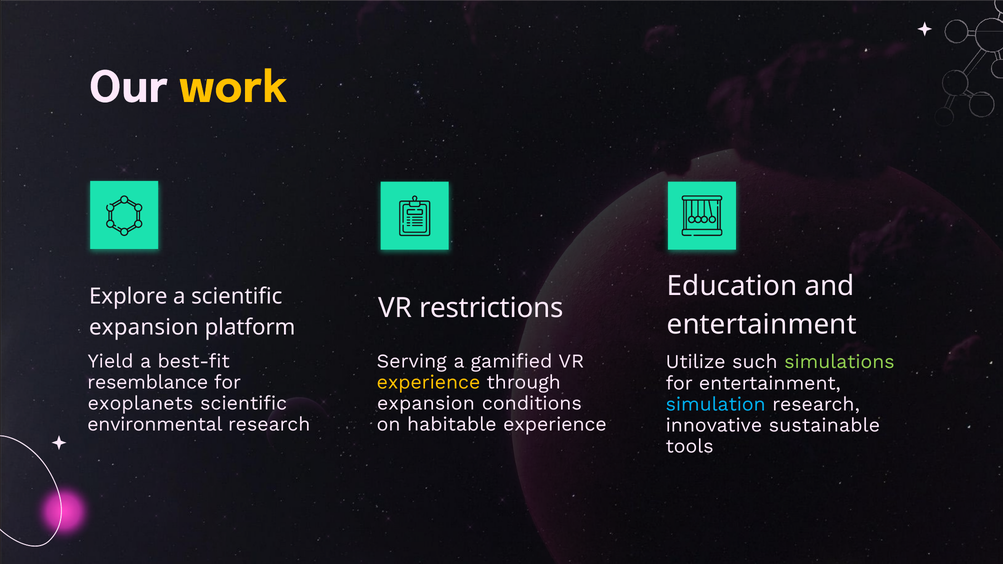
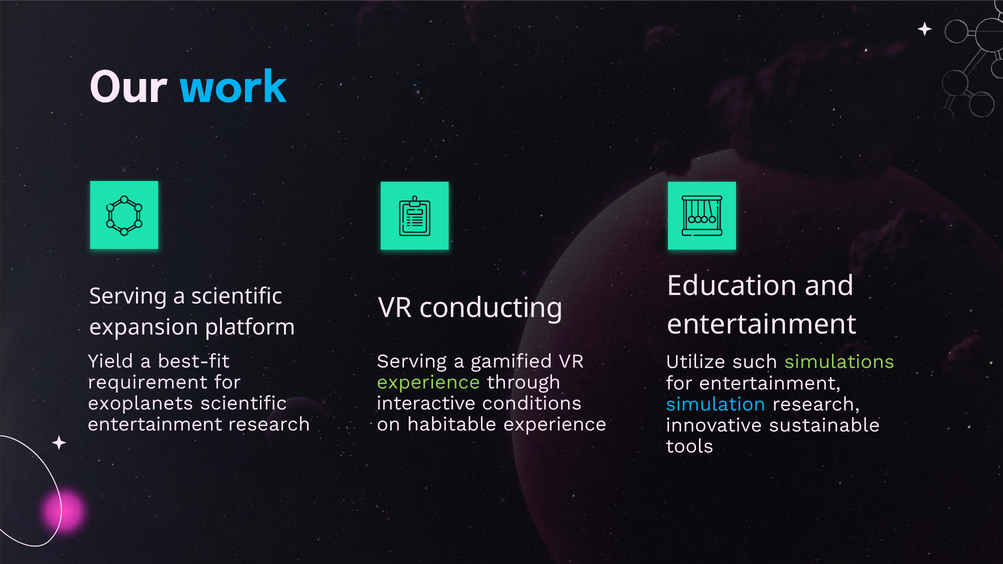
work colour: yellow -> light blue
Explore at (128, 297): Explore -> Serving
restrictions: restrictions -> conducting
experience at (428, 382) colour: yellow -> light green
resemblance: resemblance -> requirement
expansion at (426, 403): expansion -> interactive
environmental at (155, 424): environmental -> entertainment
